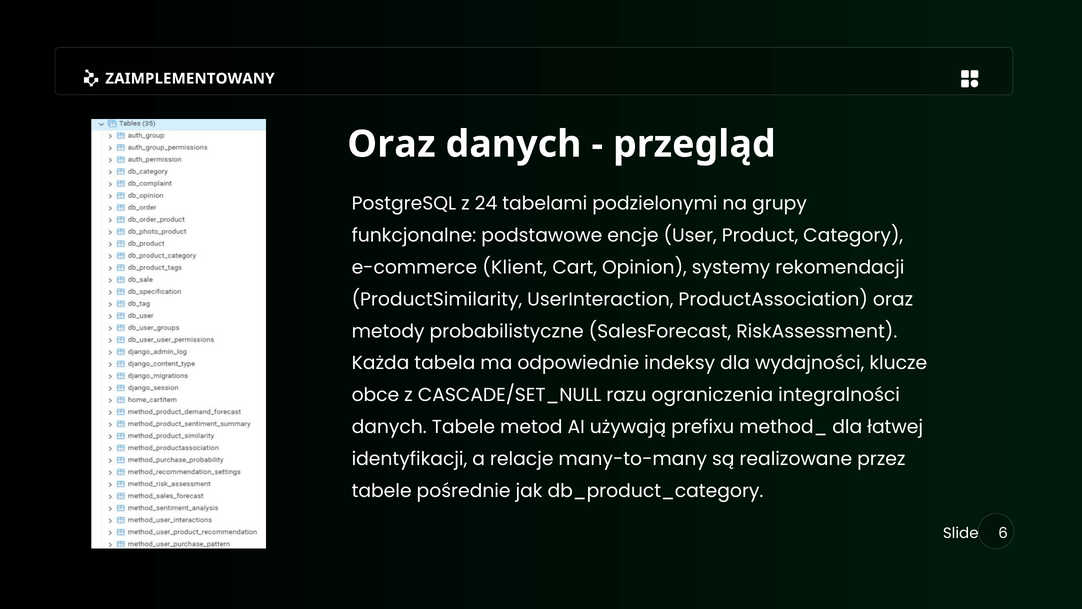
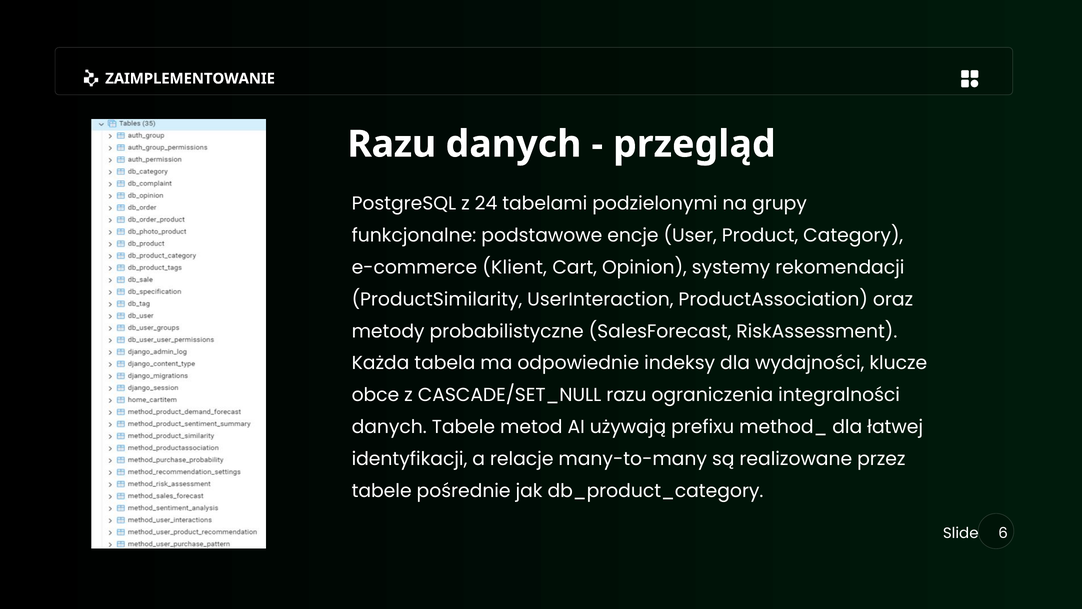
ZAIMPLEMENTOWANY: ZAIMPLEMENTOWANY -> ZAIMPLEMENTOWANIE
Oraz at (391, 144): Oraz -> Razu
